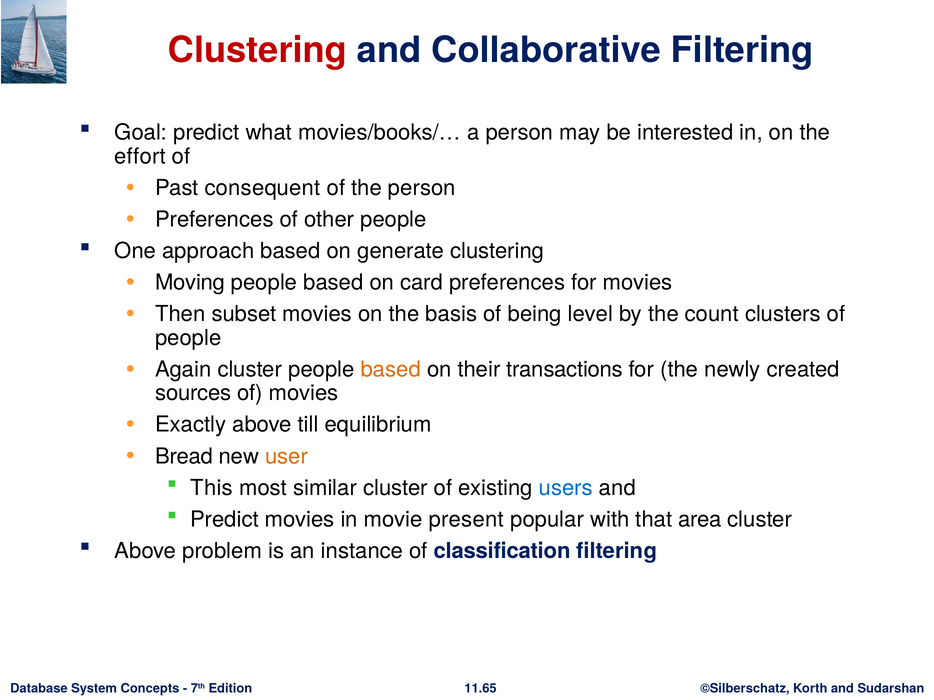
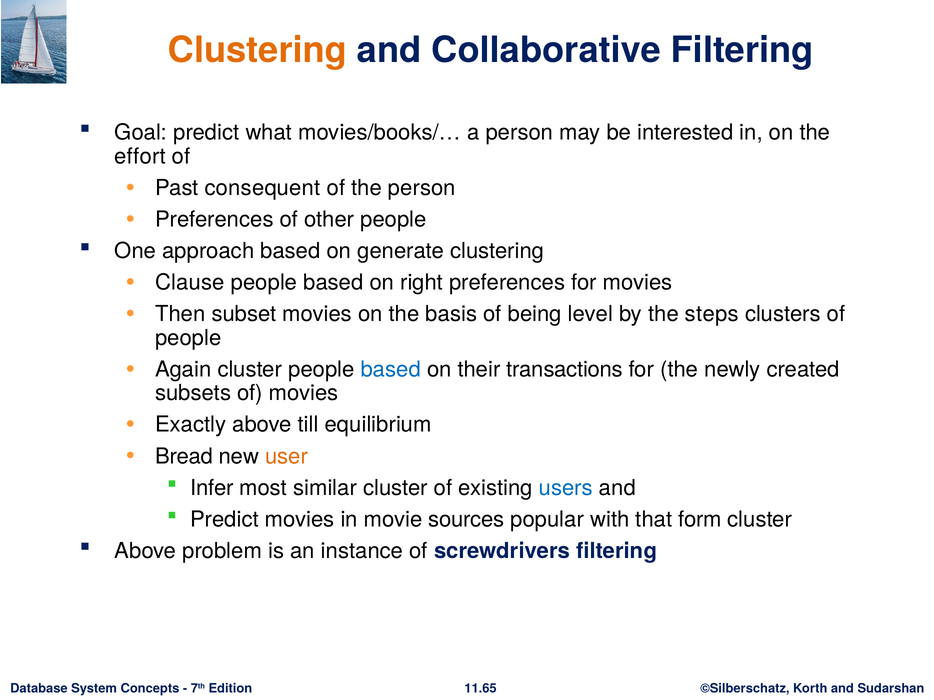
Clustering at (257, 50) colour: red -> orange
Moving: Moving -> Clause
card: card -> right
count: count -> steps
based at (391, 370) colour: orange -> blue
sources: sources -> subsets
This: This -> Infer
present: present -> sources
area: area -> form
classification: classification -> screwdrivers
